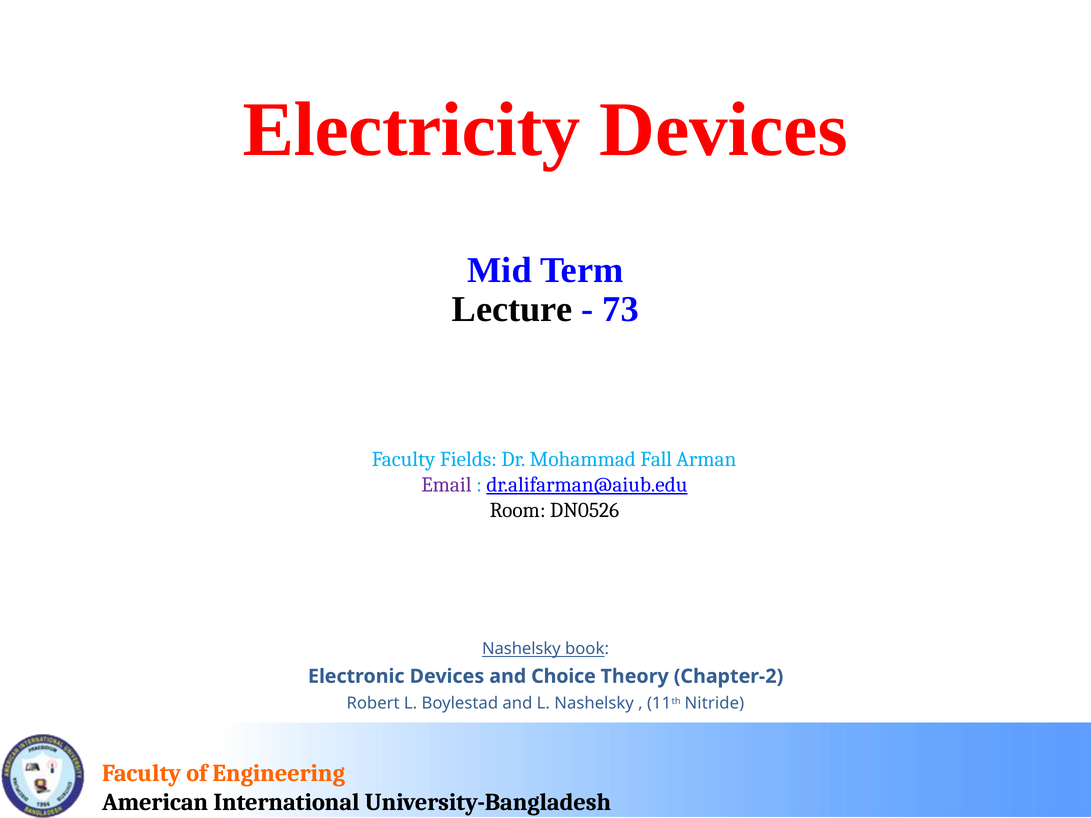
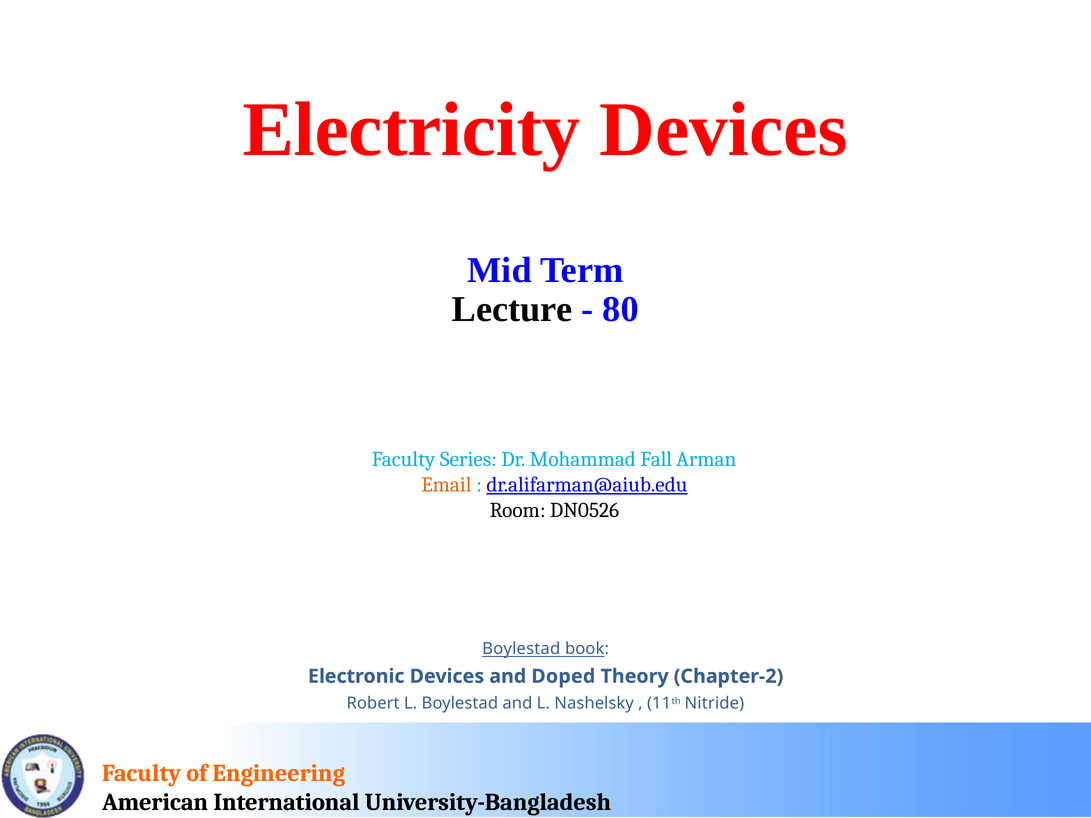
73: 73 -> 80
Fields: Fields -> Series
Email colour: purple -> orange
Nashelsky at (521, 649): Nashelsky -> Boylestad
Choice: Choice -> Doped
